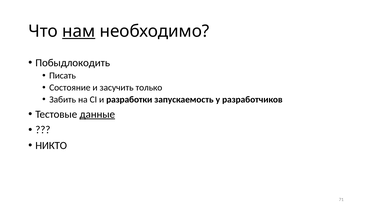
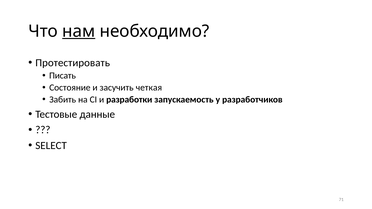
Побыдлокодить: Побыдлокодить -> Протестировать
только: только -> четкая
данные underline: present -> none
НИКТО: НИКТО -> SELECT
